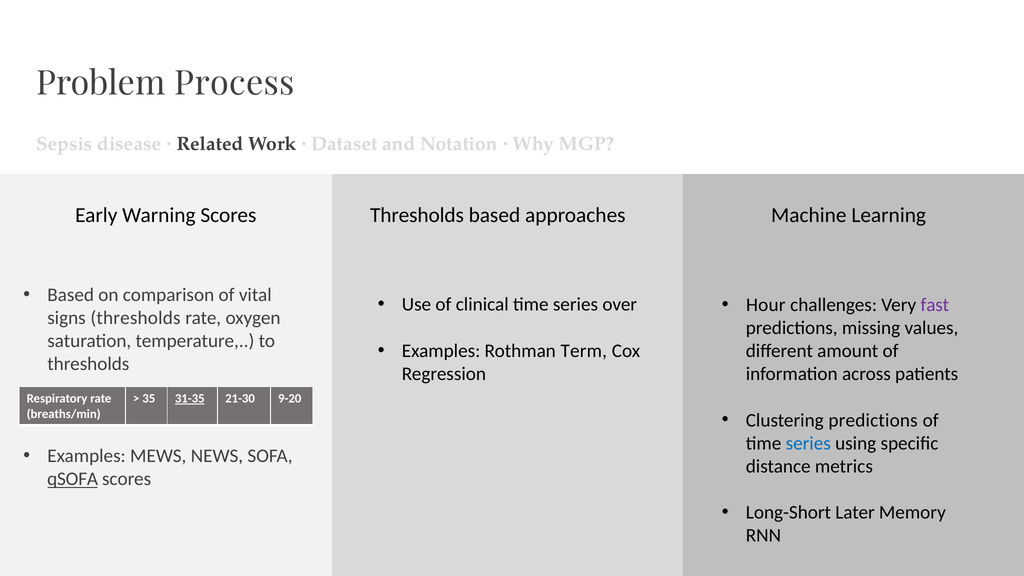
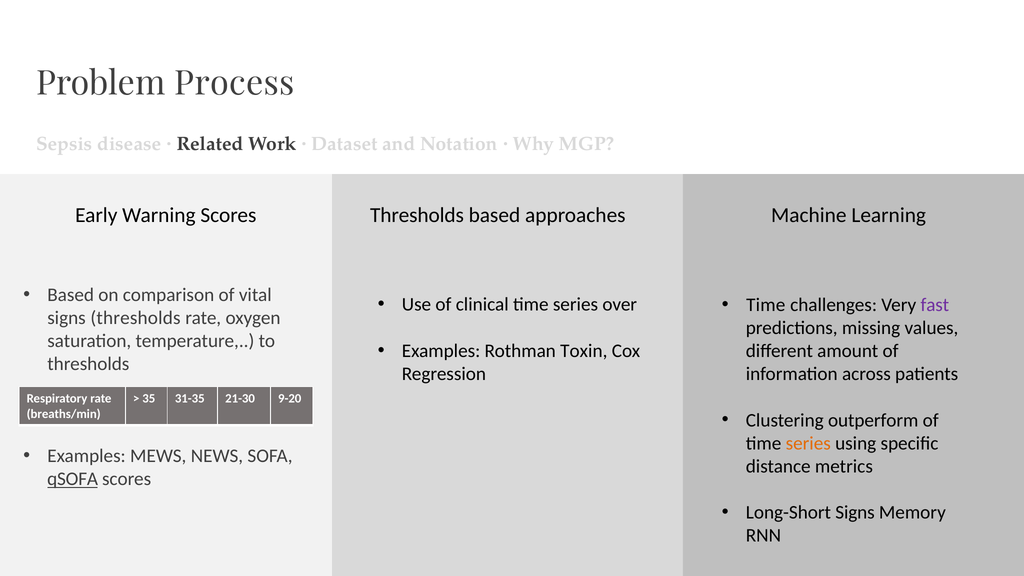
Hour at (766, 305): Hour -> Time
Term: Term -> Toxin
31-35 underline: present -> none
Clustering predictions: predictions -> outperform
series at (808, 443) colour: blue -> orange
Long-Short Later: Later -> Signs
